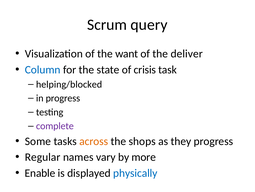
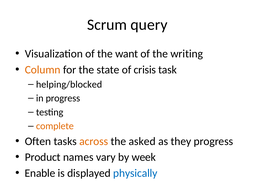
deliver: deliver -> writing
Column colour: blue -> orange
complete colour: purple -> orange
Some: Some -> Often
shops: shops -> asked
Regular: Regular -> Product
more: more -> week
